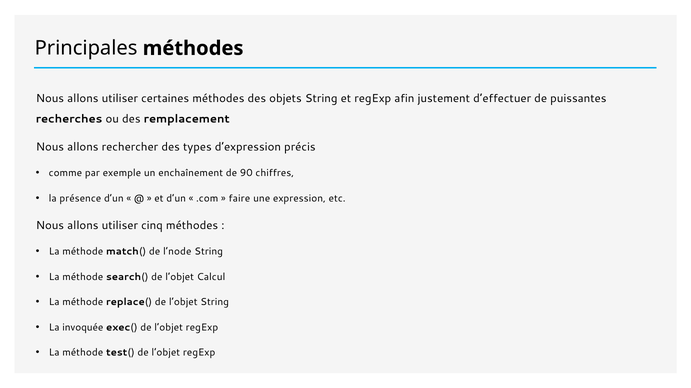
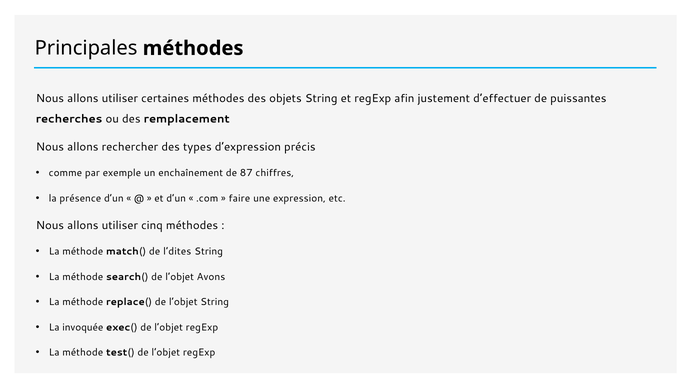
90: 90 -> 87
l’node: l’node -> l’dites
Calcul: Calcul -> Avons
